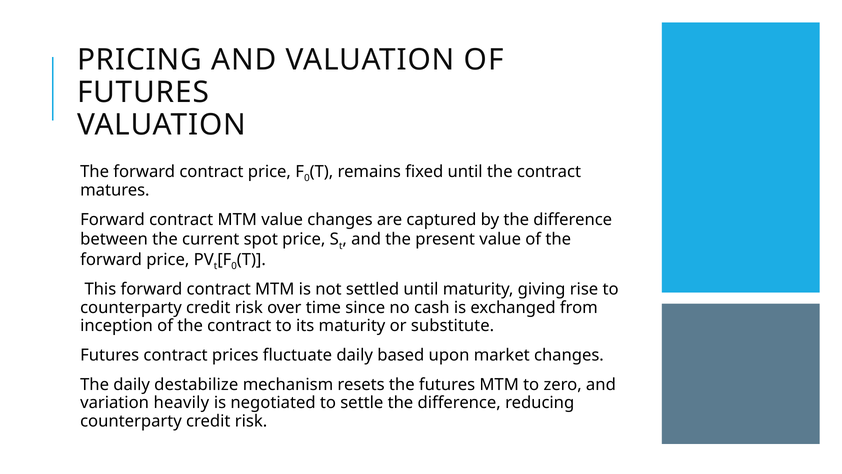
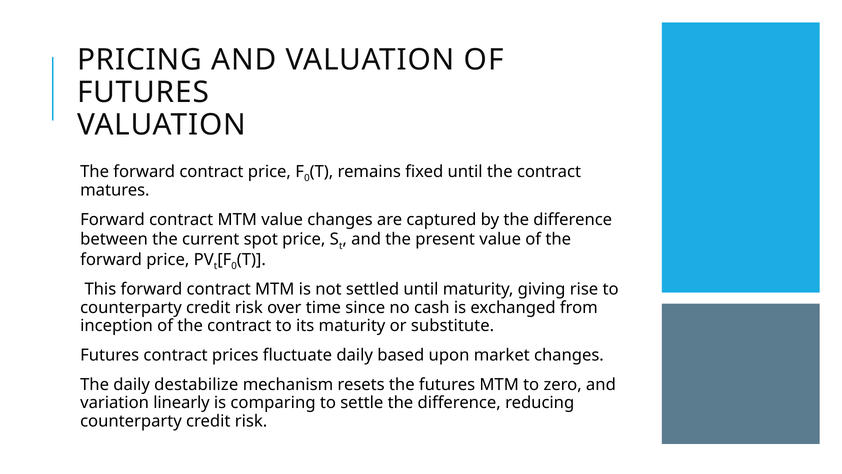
heavily: heavily -> linearly
negotiated: negotiated -> comparing
